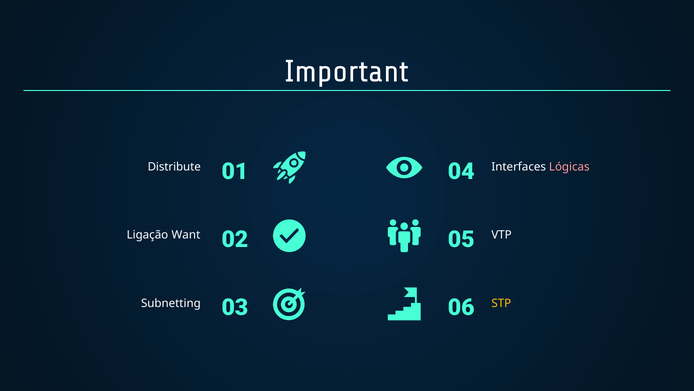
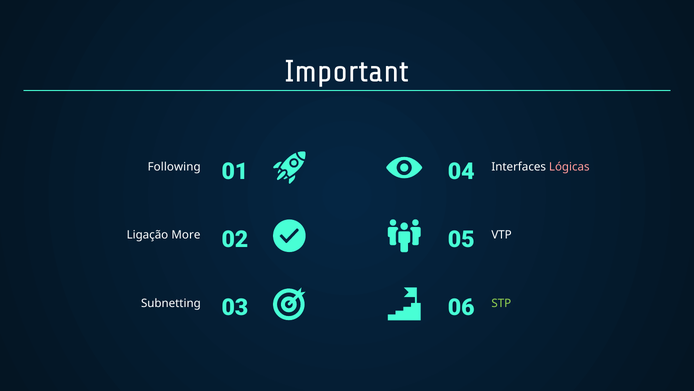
Distribute: Distribute -> Following
Want: Want -> More
STP colour: yellow -> light green
